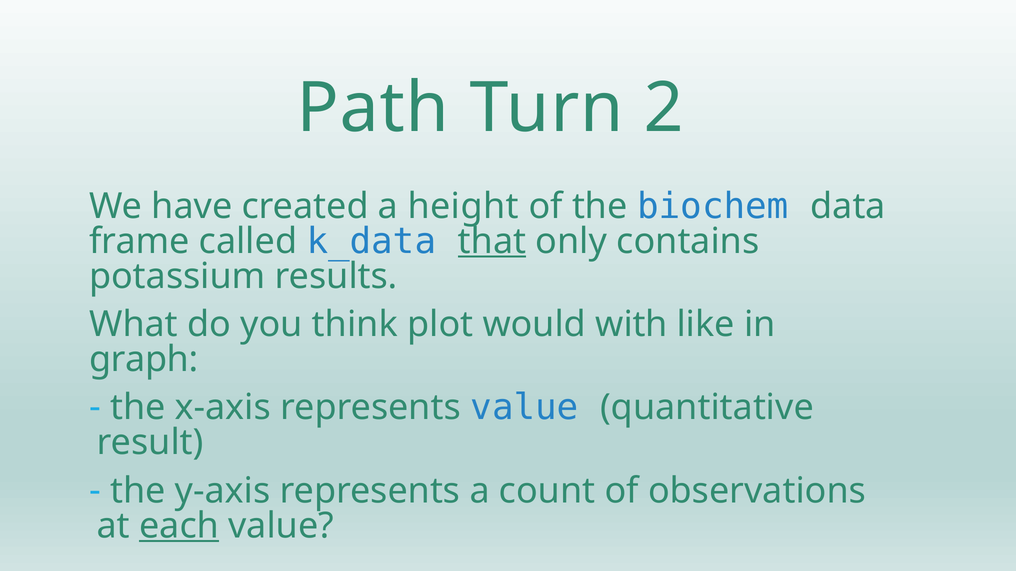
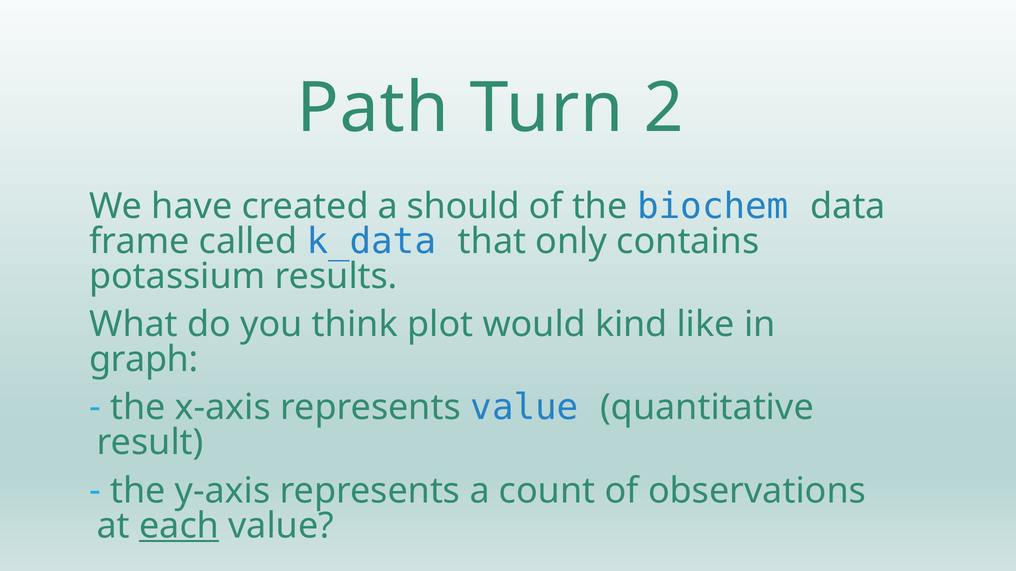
height: height -> should
that underline: present -> none
with: with -> kind
